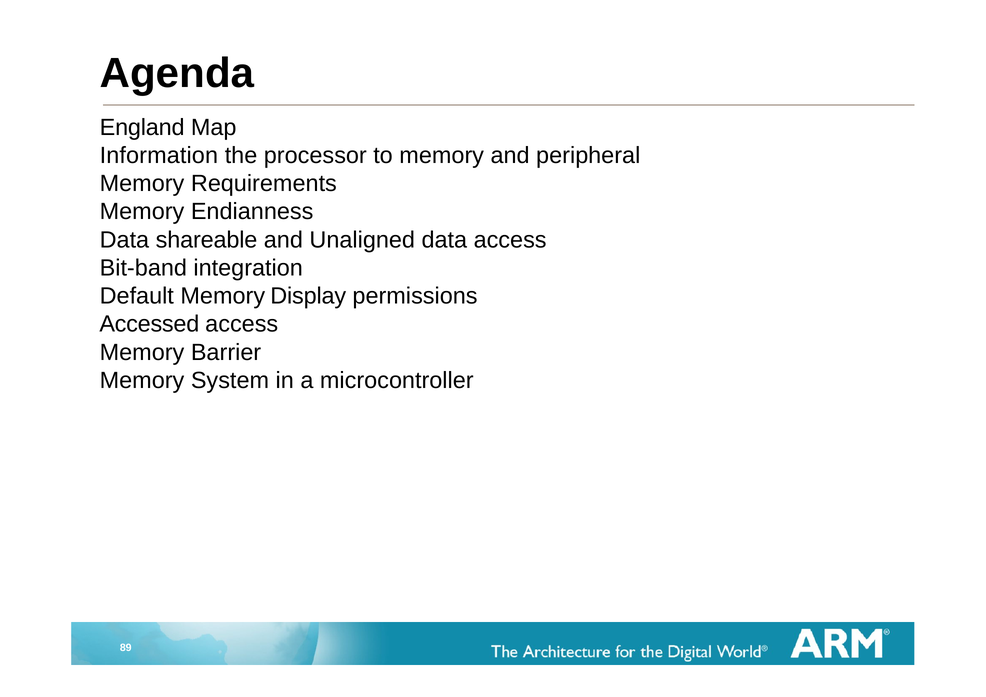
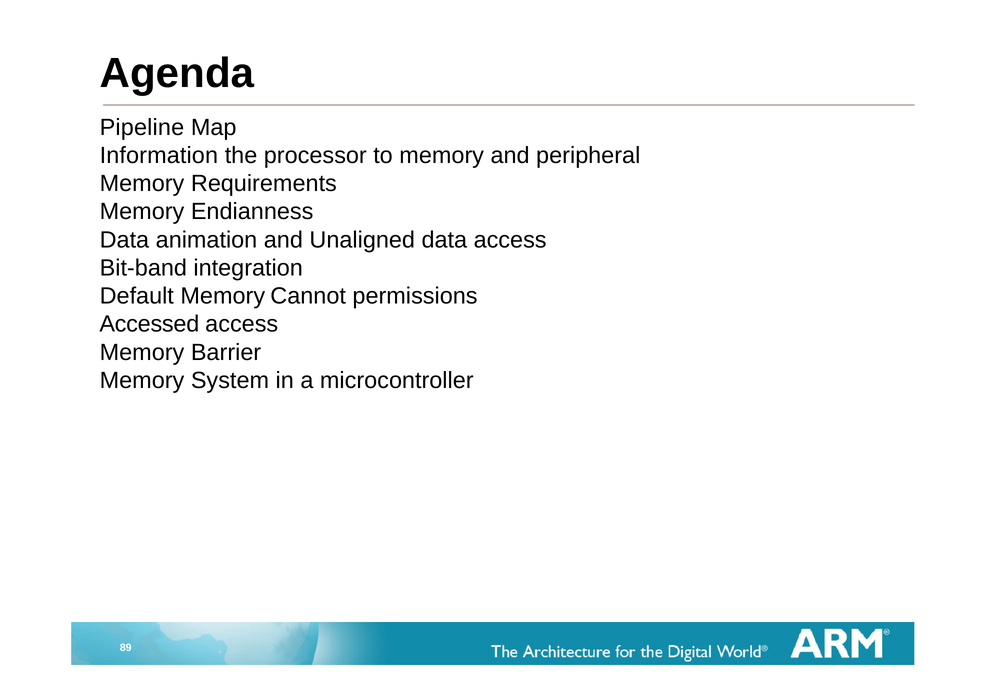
England: England -> Pipeline
shareable: shareable -> animation
Display: Display -> Cannot
